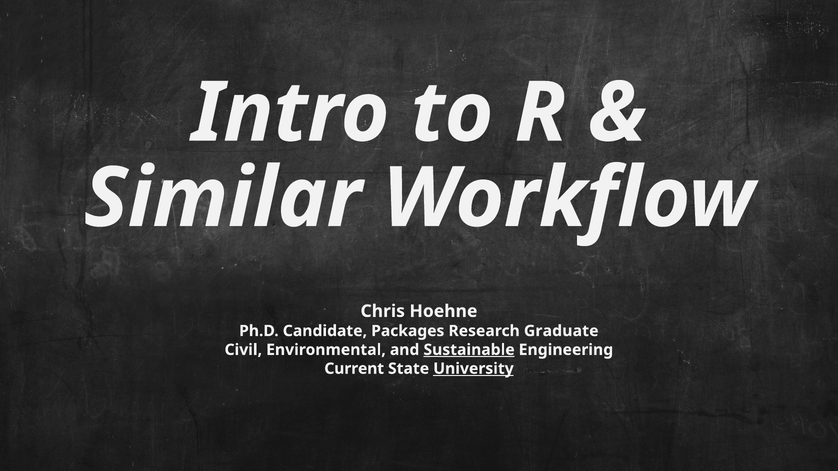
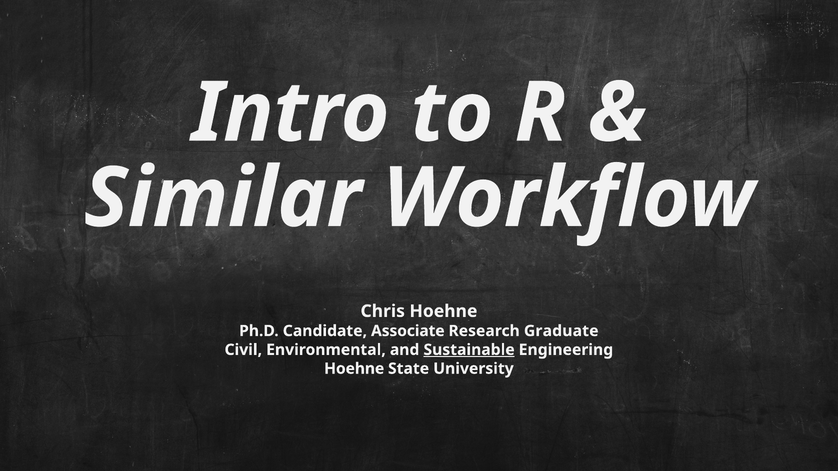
Packages: Packages -> Associate
Current at (354, 369): Current -> Hoehne
University underline: present -> none
